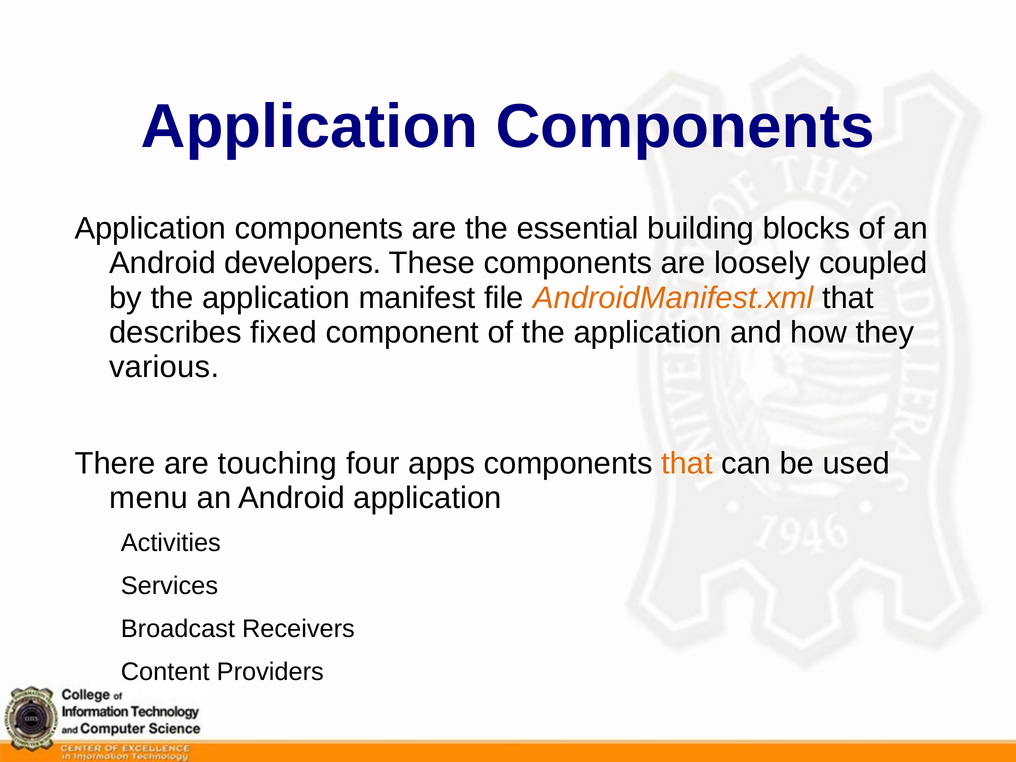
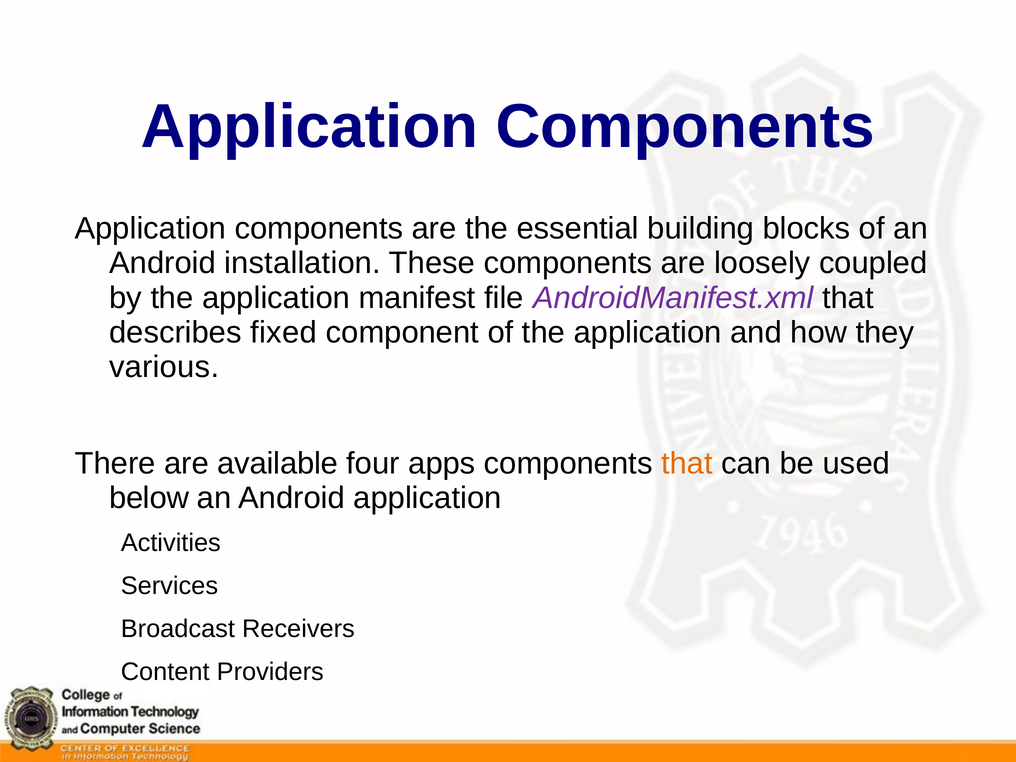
developers: developers -> installation
AndroidManifest.xml colour: orange -> purple
touching: touching -> available
menu: menu -> below
